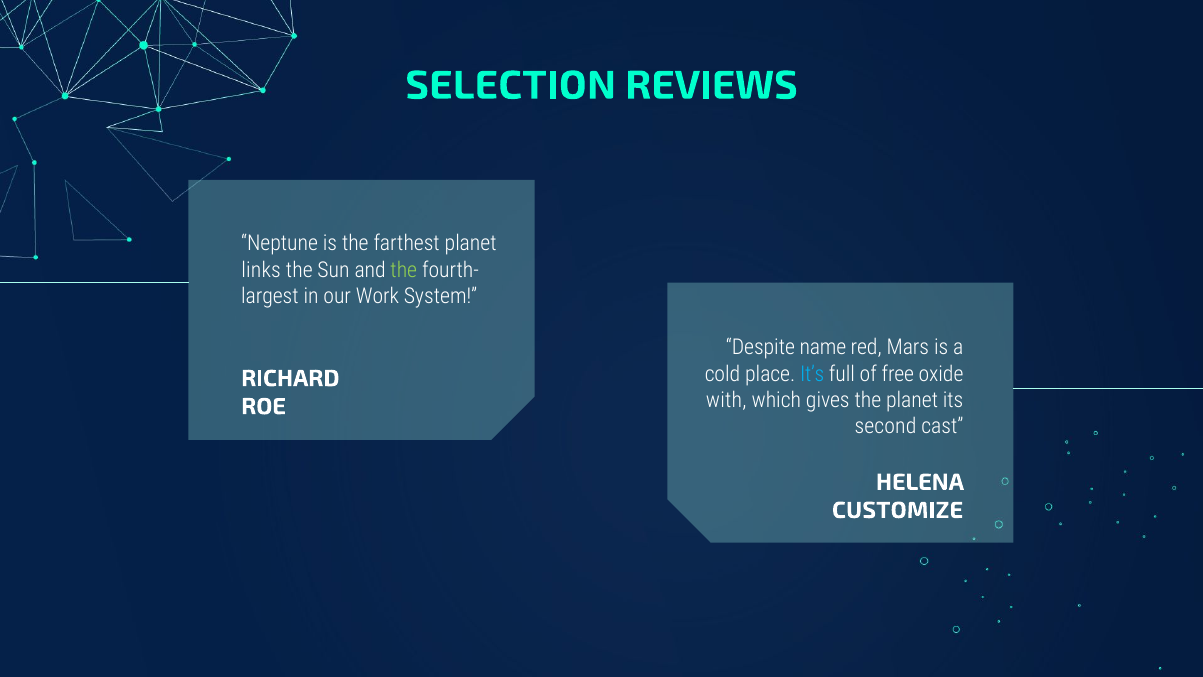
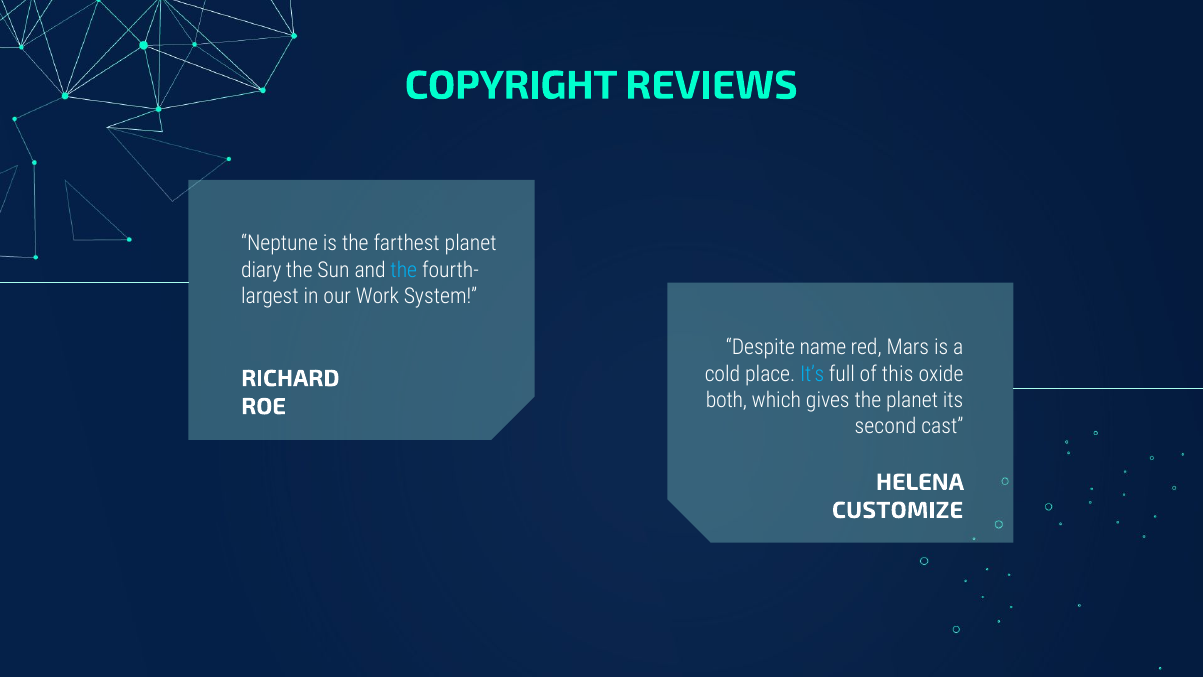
SELECTION: SELECTION -> COPYRIGHT
links: links -> diary
the at (404, 270) colour: light green -> light blue
free: free -> this
with: with -> both
